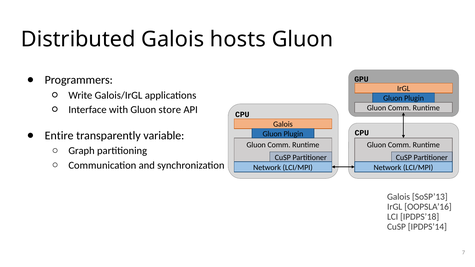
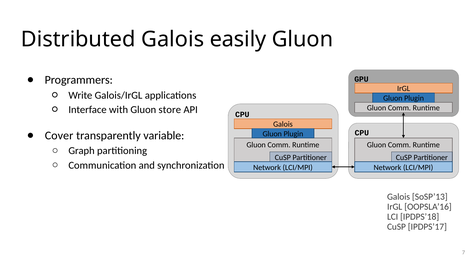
hosts: hosts -> easily
Entire: Entire -> Cover
IPDPS’14: IPDPS’14 -> IPDPS’17
